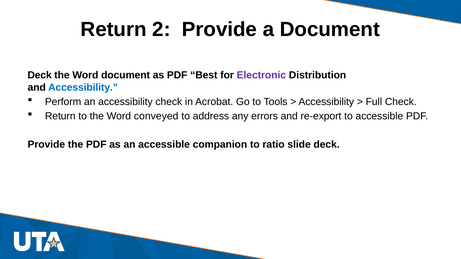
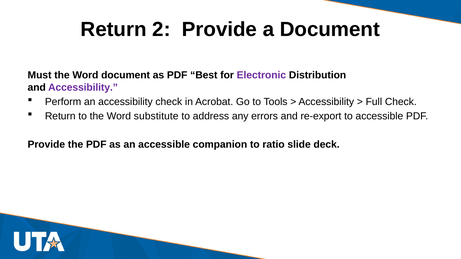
Deck at (40, 75): Deck -> Must
Accessibility at (83, 87) colour: blue -> purple
conveyed: conveyed -> substitute
